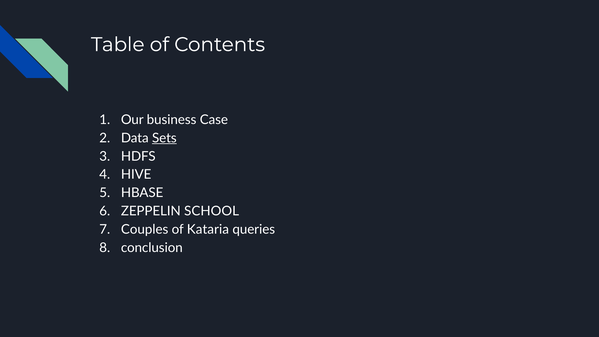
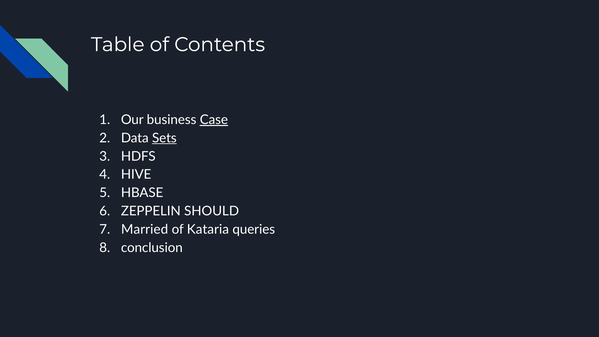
Case underline: none -> present
SCHOOL: SCHOOL -> SHOULD
Couples: Couples -> Married
